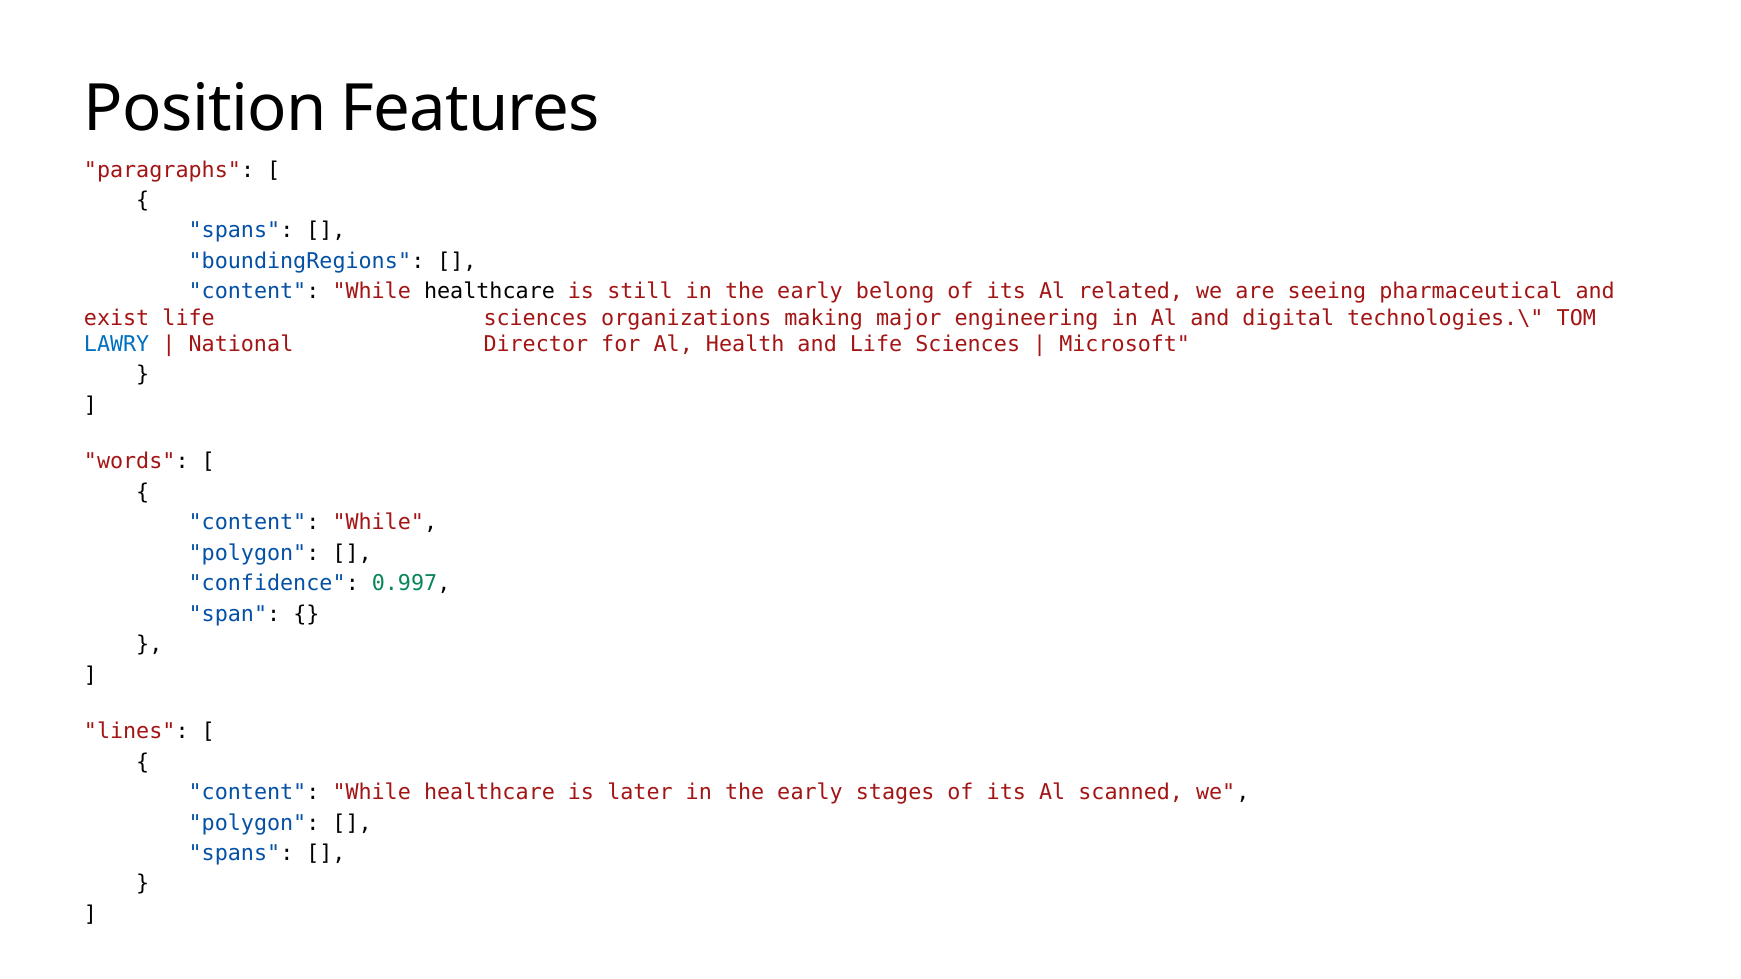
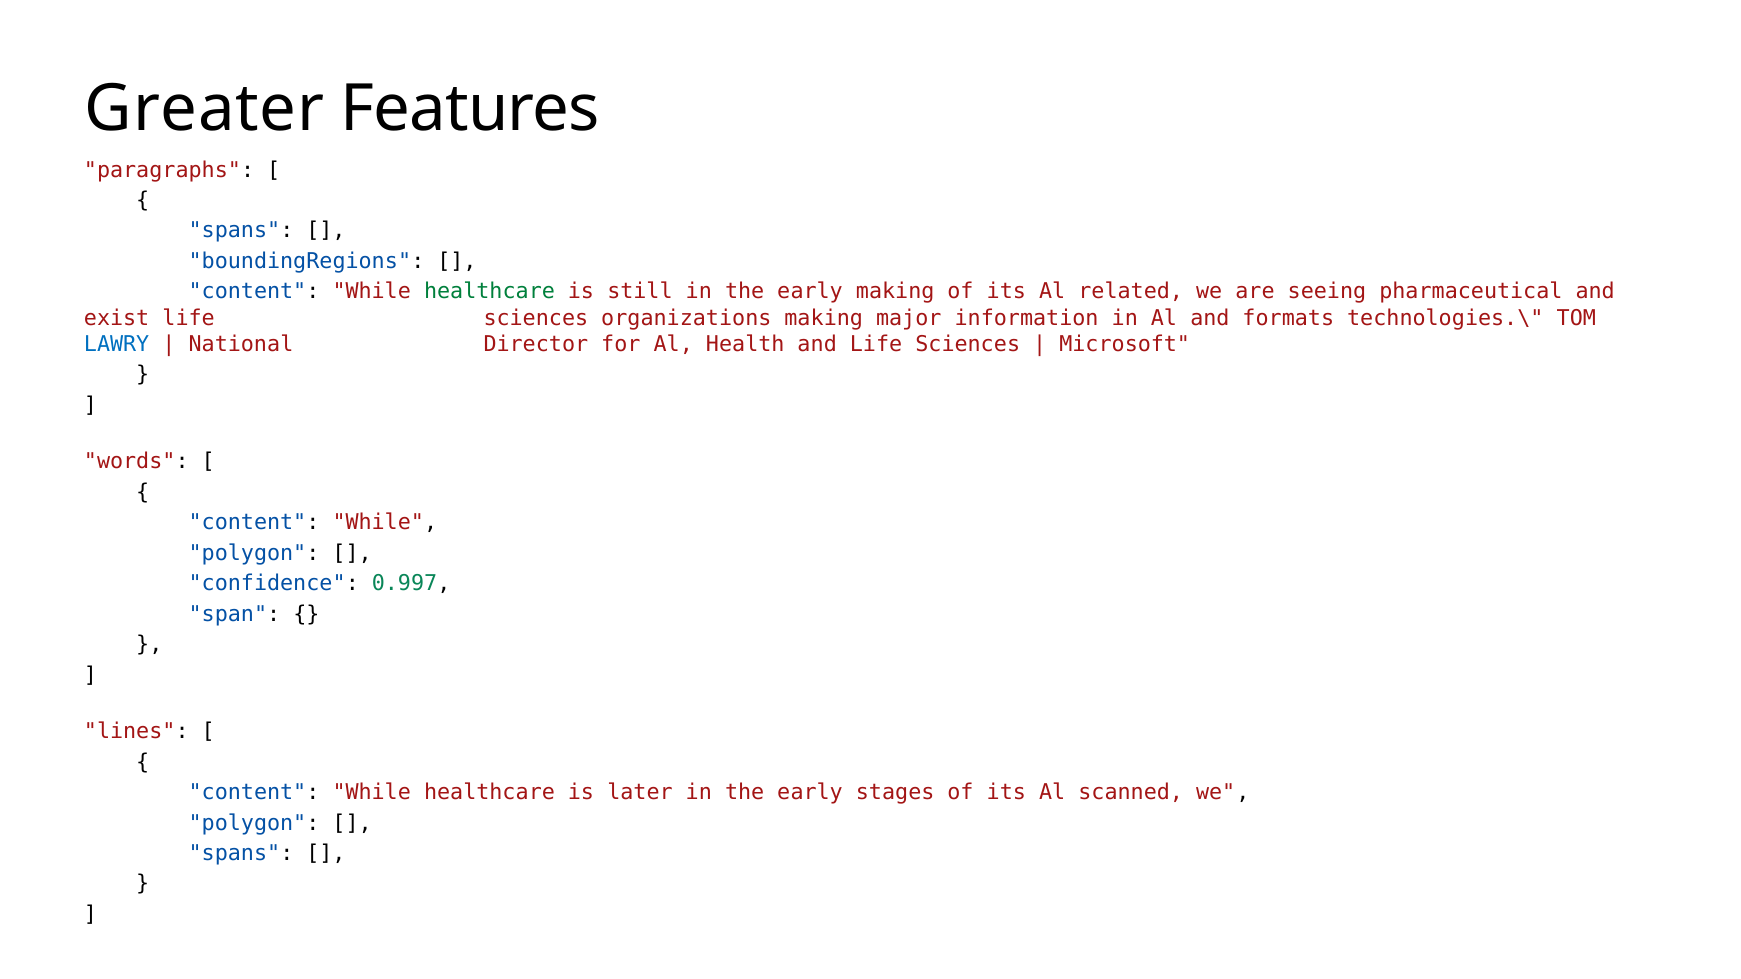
Position: Position -> Greater
healthcare at (489, 292) colour: black -> green
early belong: belong -> making
engineering: engineering -> information
digital: digital -> formats
